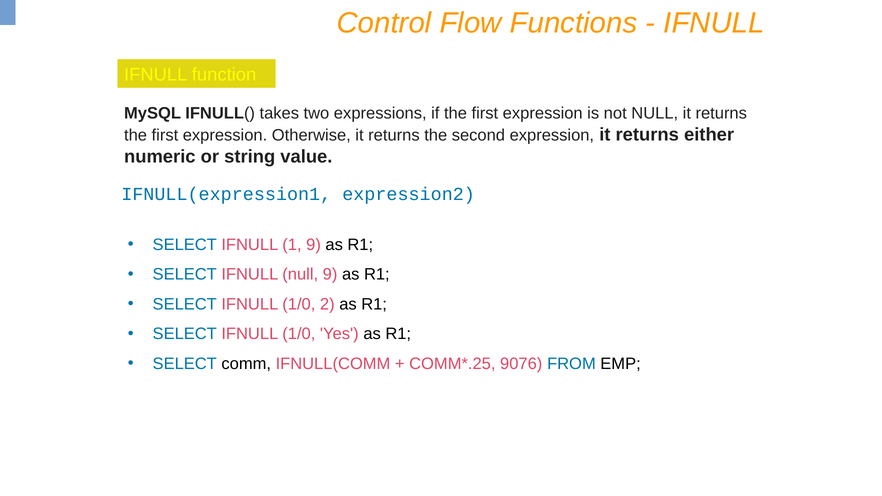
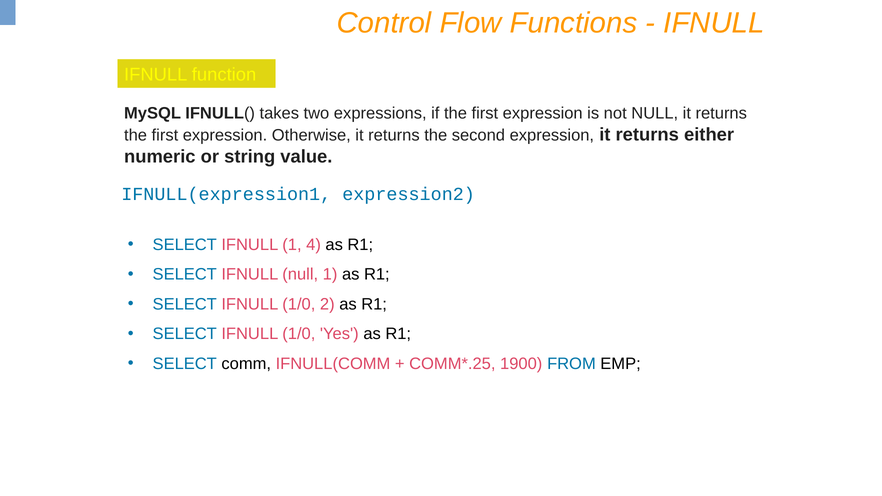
1 9: 9 -> 4
null 9: 9 -> 1
9076: 9076 -> 1900
